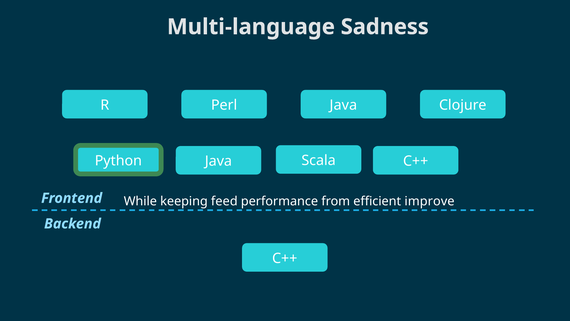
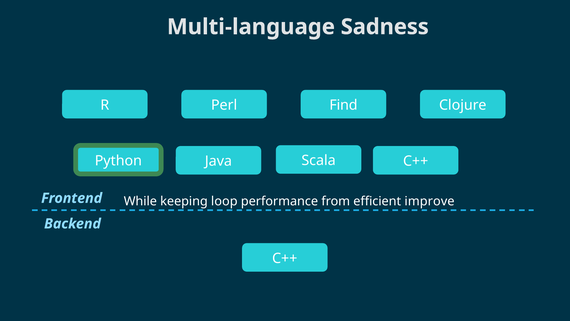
Java at (343, 105): Java -> Find
feed: feed -> loop
